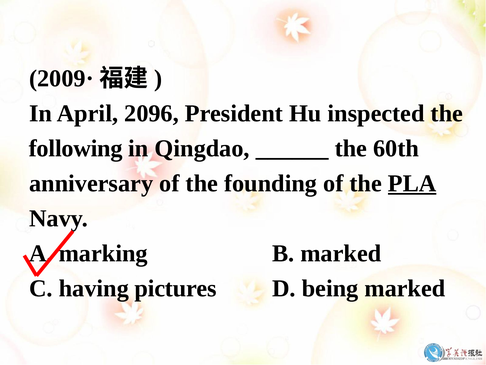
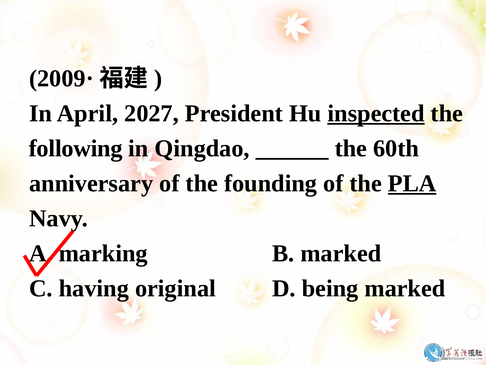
2096: 2096 -> 2027
inspected underline: none -> present
pictures: pictures -> original
